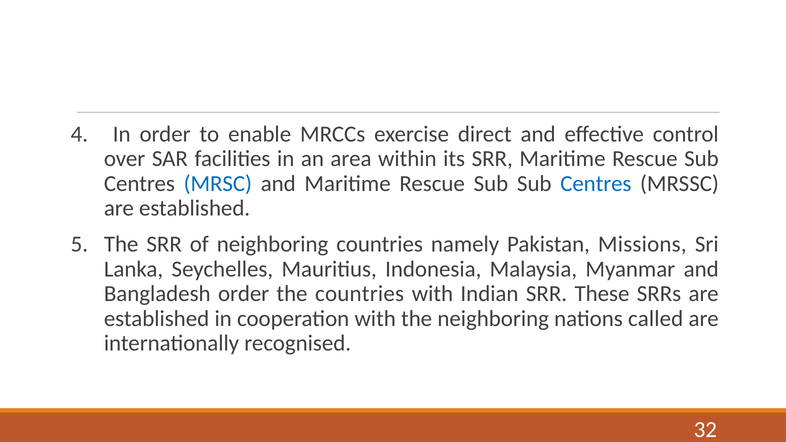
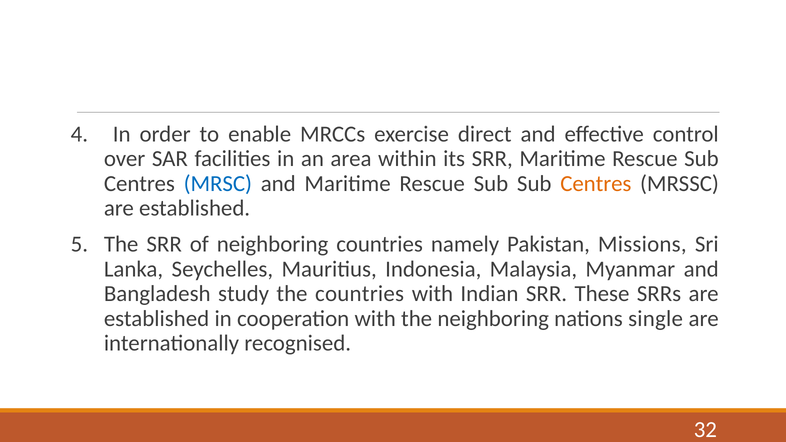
Centres at (596, 184) colour: blue -> orange
Bangladesh order: order -> study
called: called -> single
